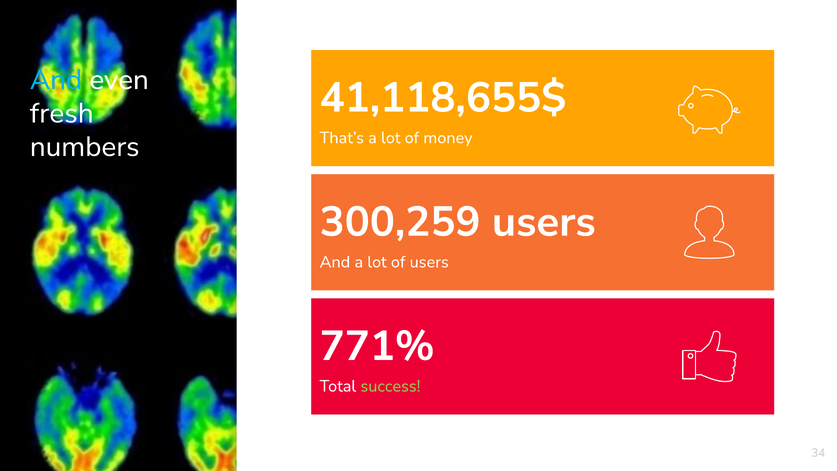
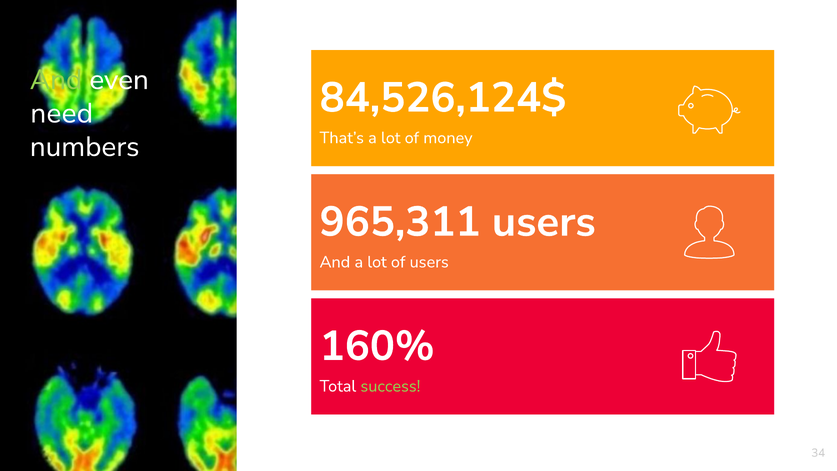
And at (56, 80) colour: light blue -> light green
41,118,655$: 41,118,655$ -> 84,526,124$
fresh: fresh -> need
300,259: 300,259 -> 965,311
771%: 771% -> 160%
